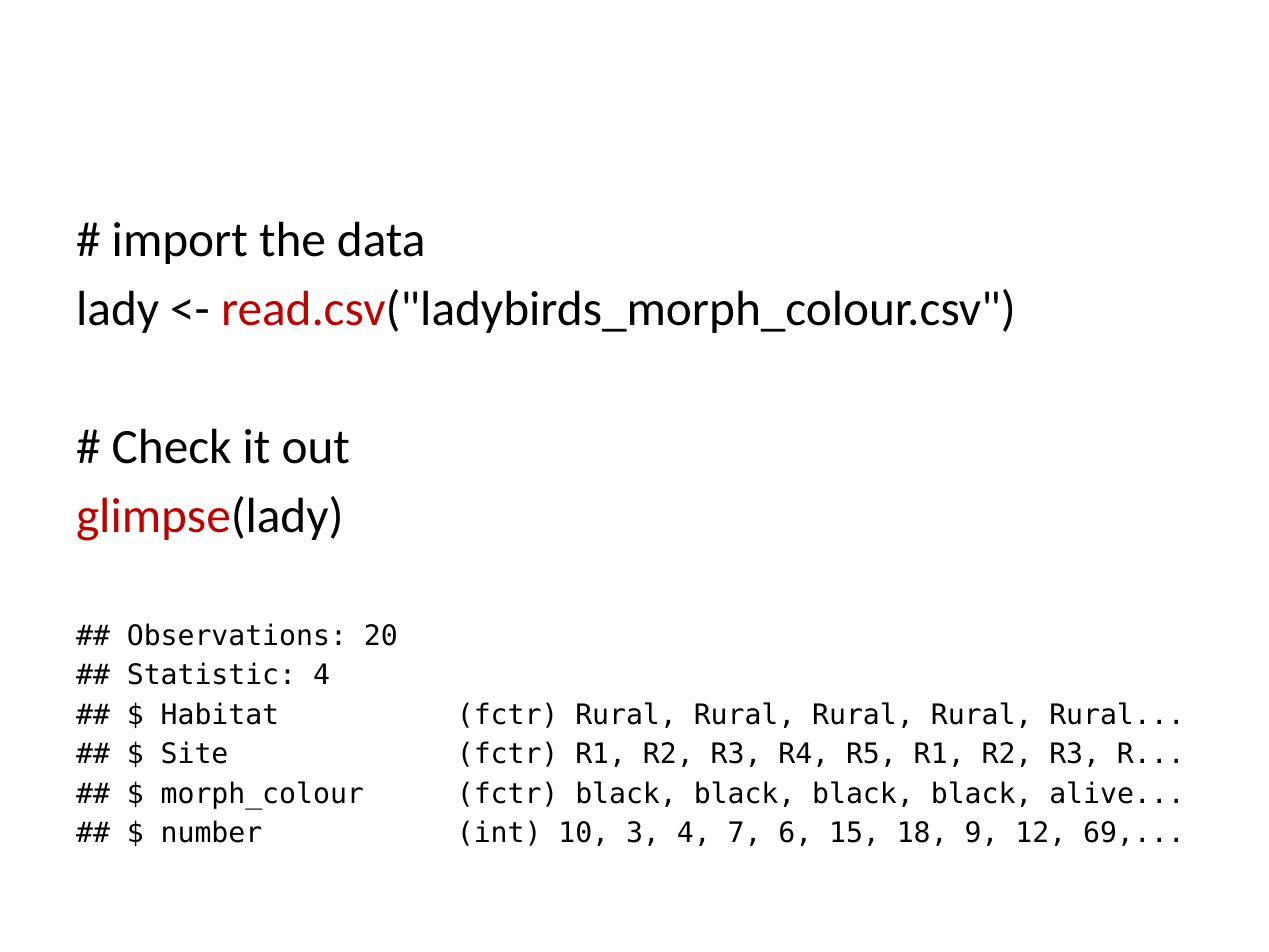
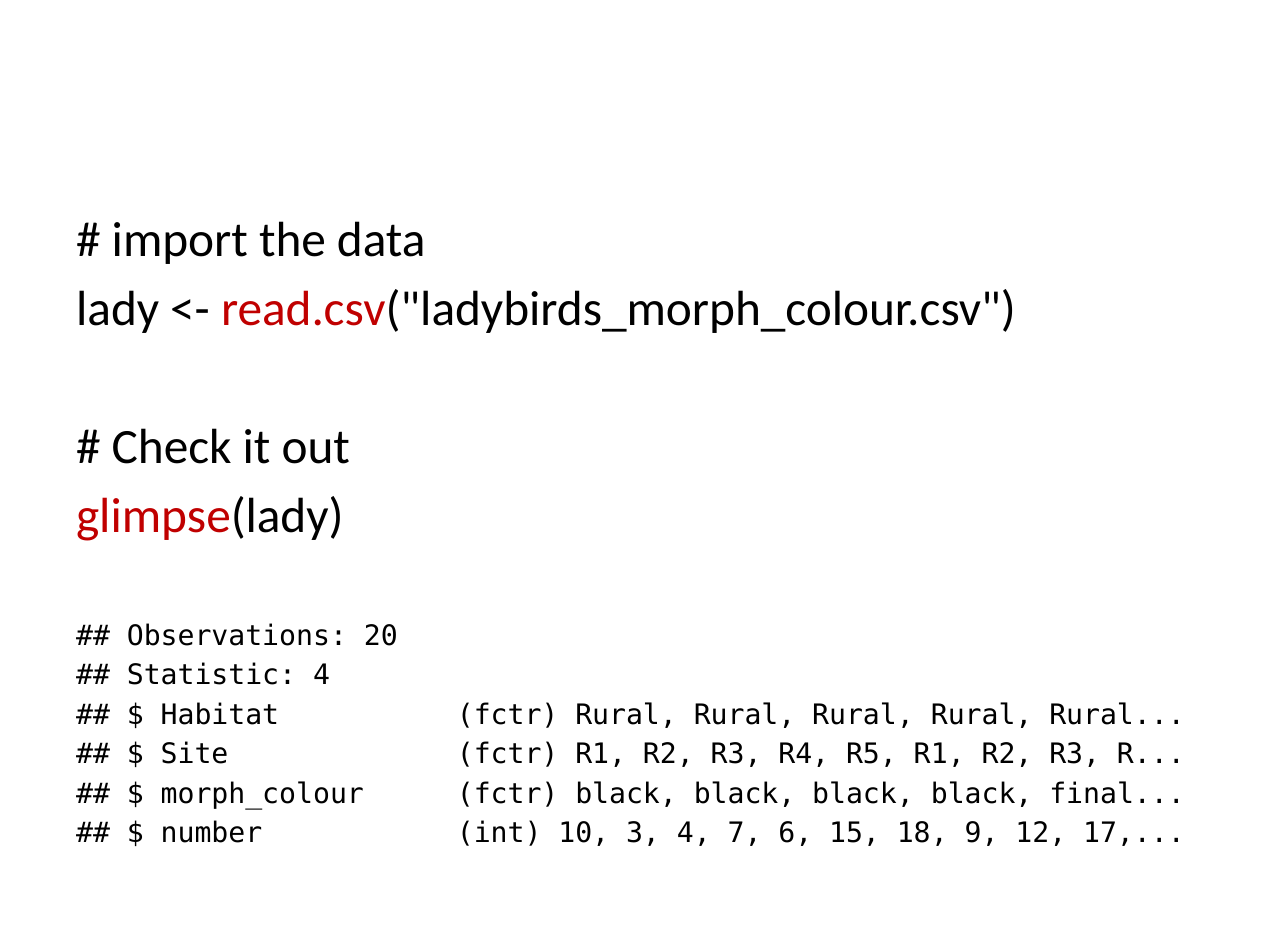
alive: alive -> final
69: 69 -> 17
